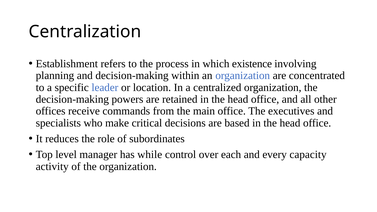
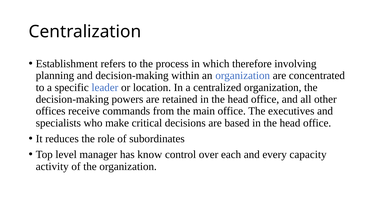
existence: existence -> therefore
while: while -> know
